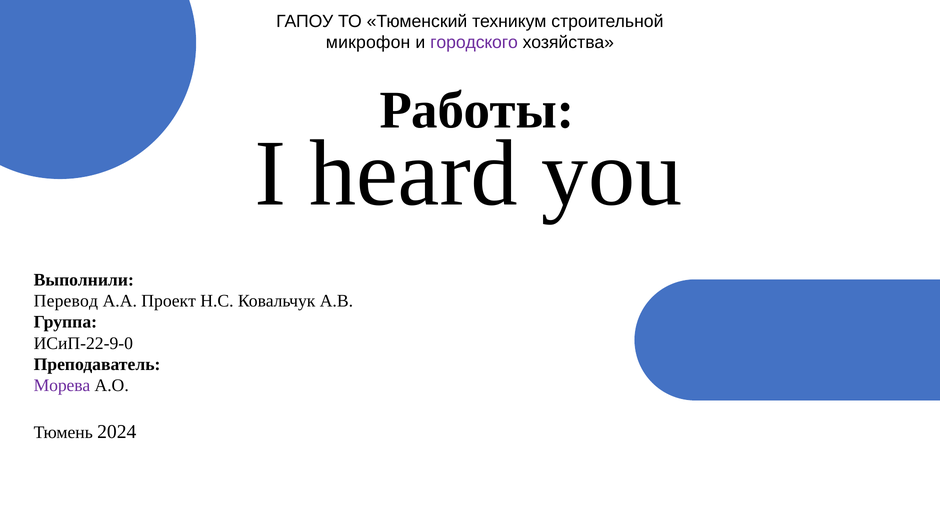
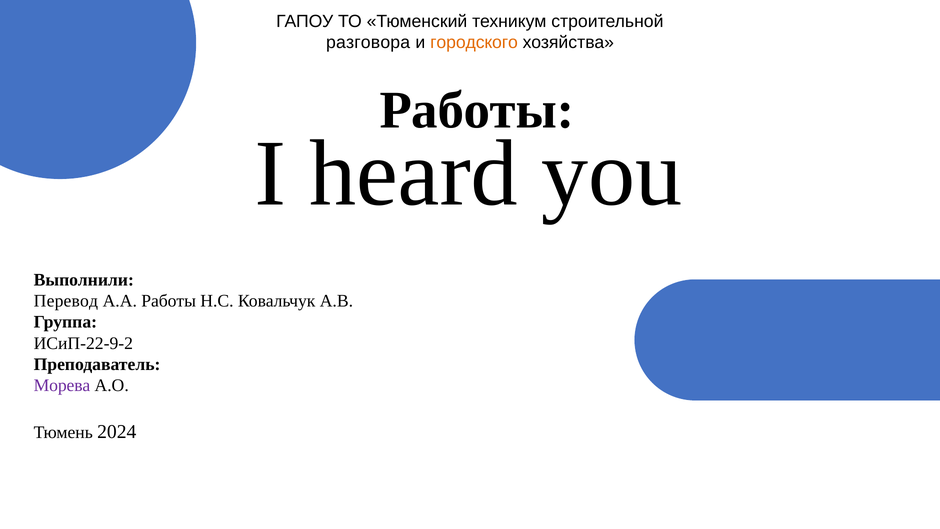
микрофон: микрофон -> разговора
городского colour: purple -> orange
А.А Проект: Проект -> Работы
ИСиП-22-9-0: ИСиП-22-9-0 -> ИСиП-22-9-2
